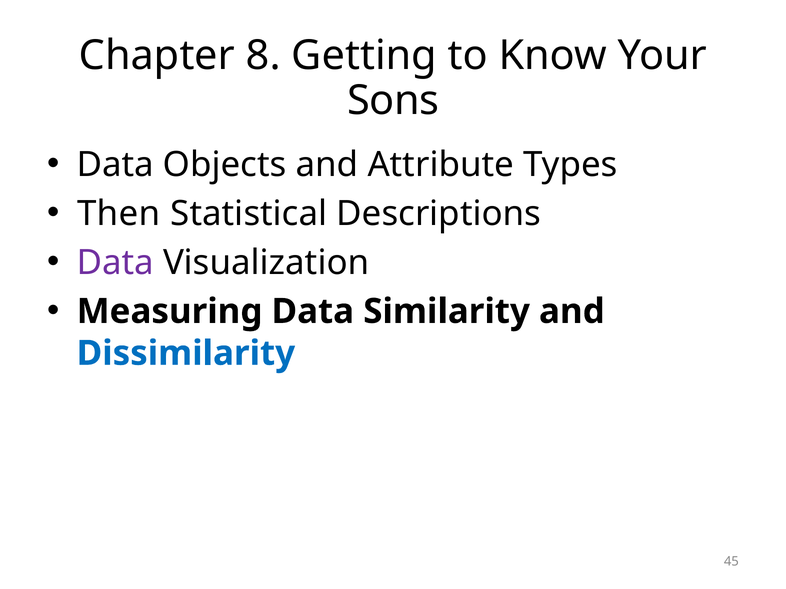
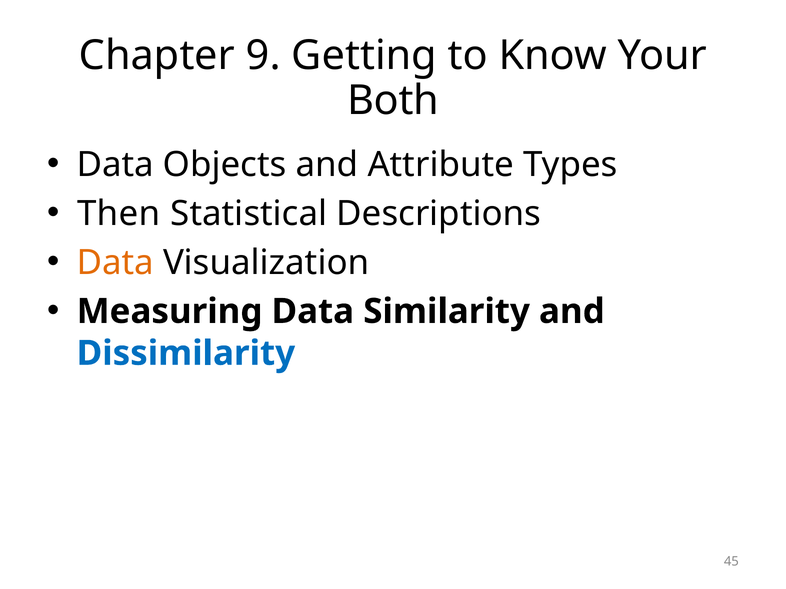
8: 8 -> 9
Sons: Sons -> Both
Data at (115, 263) colour: purple -> orange
